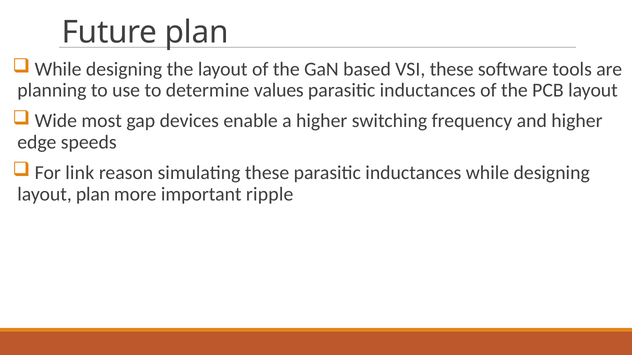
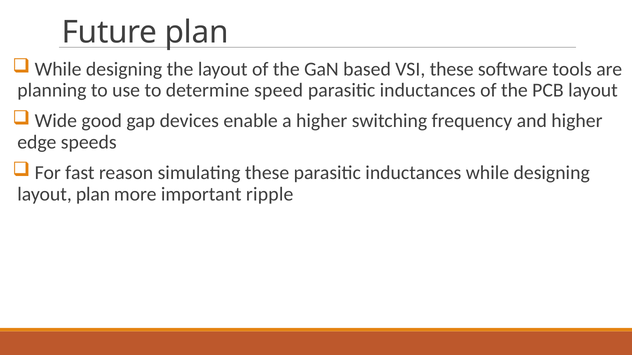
values: values -> speed
most: most -> good
link: link -> fast
